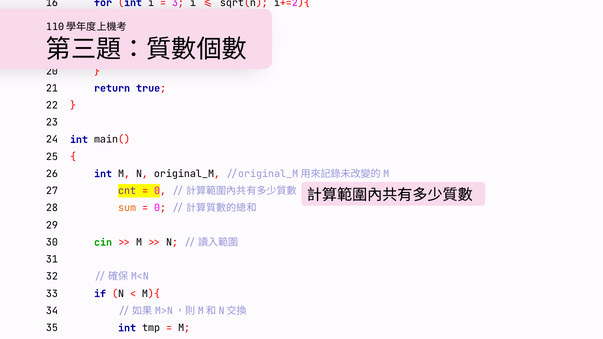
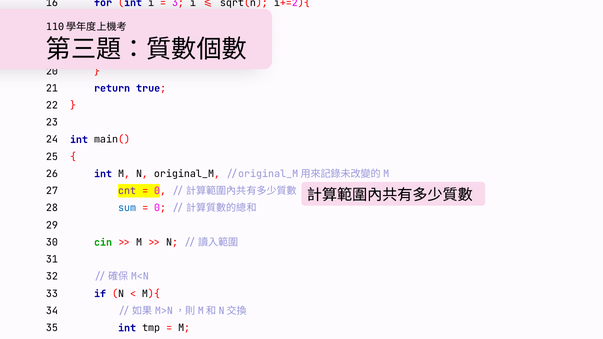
sum at (127, 208) colour: orange -> blue
